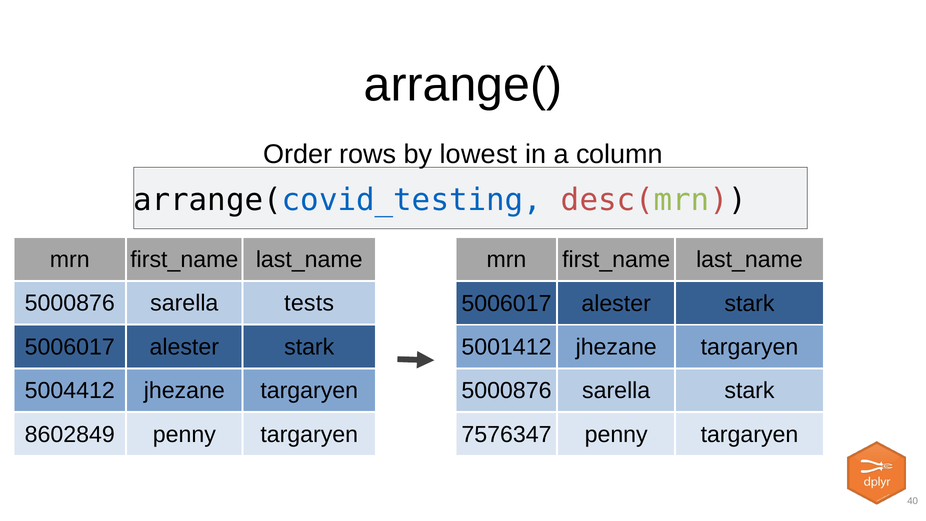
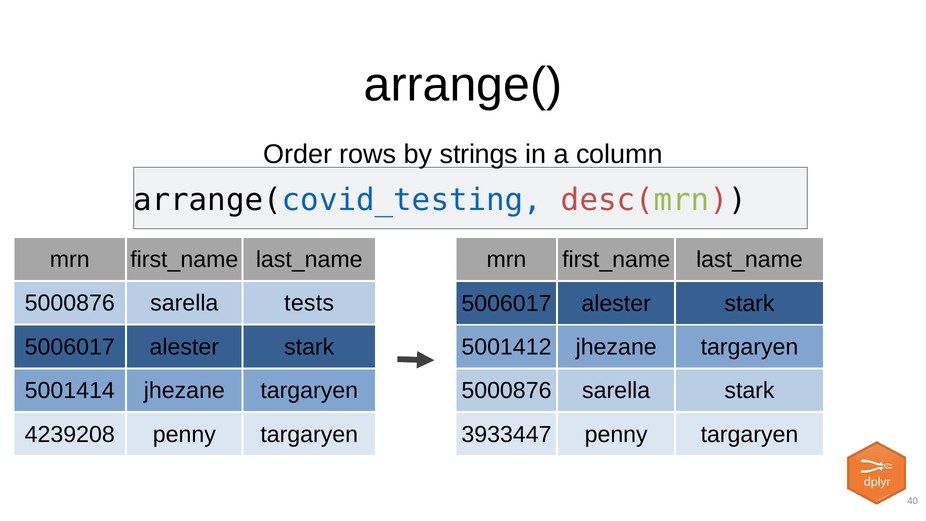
lowest: lowest -> strings
5004412: 5004412 -> 5001414
8602849: 8602849 -> 4239208
7576347: 7576347 -> 3933447
